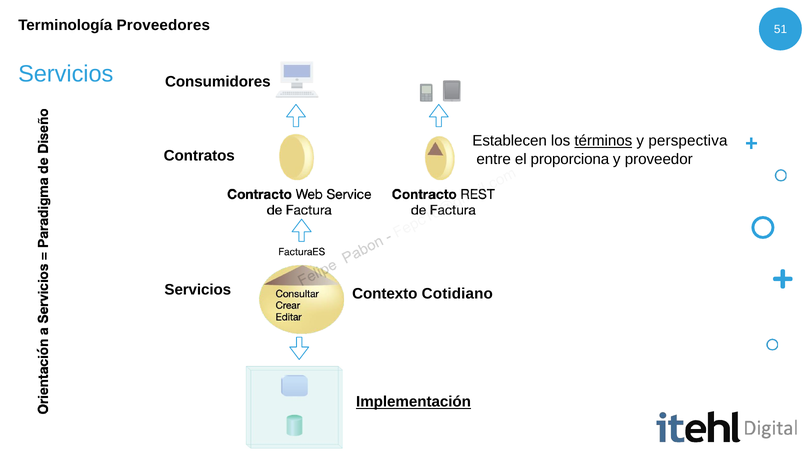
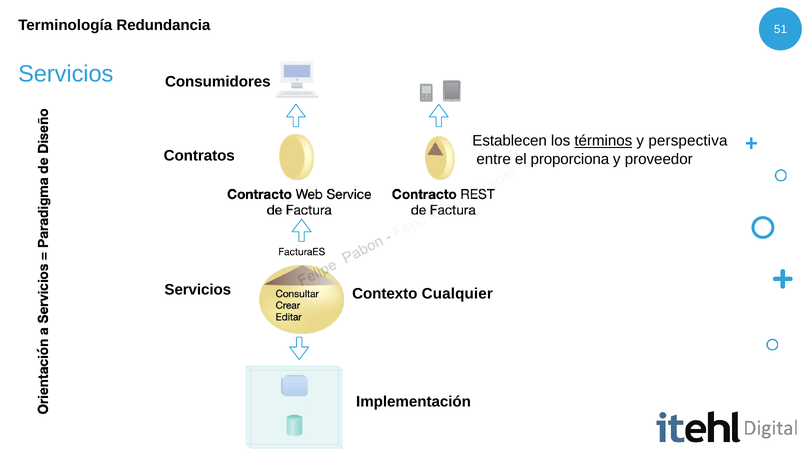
Proveedores: Proveedores -> Redundancia
Cotidiano: Cotidiano -> Cualquier
Implementación underline: present -> none
